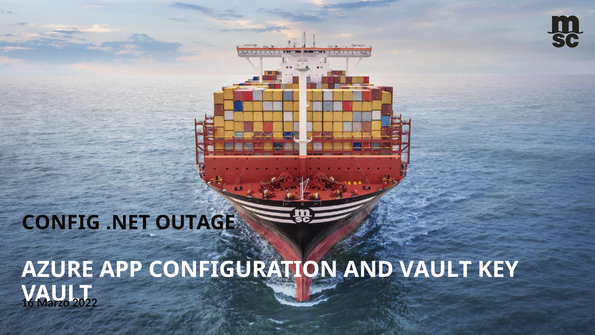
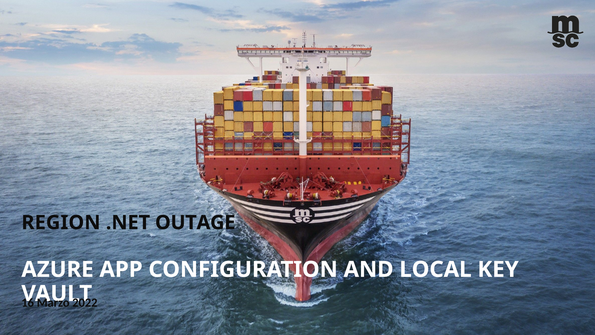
CONFIG: CONFIG -> REGION
AND VAULT: VAULT -> LOCAL
